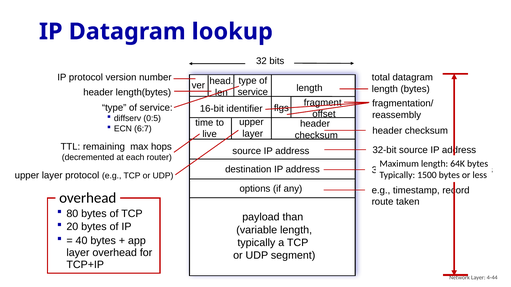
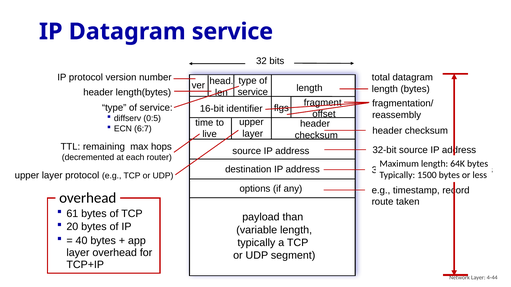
Datagram lookup: lookup -> service
80: 80 -> 61
